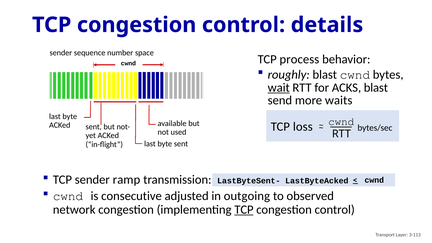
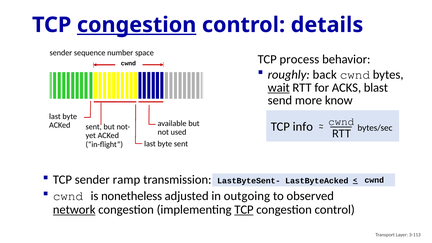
congestion at (137, 25) underline: none -> present
roughly blast: blast -> back
waits: waits -> know
loss: loss -> info
consecutive: consecutive -> nonetheless
network underline: none -> present
